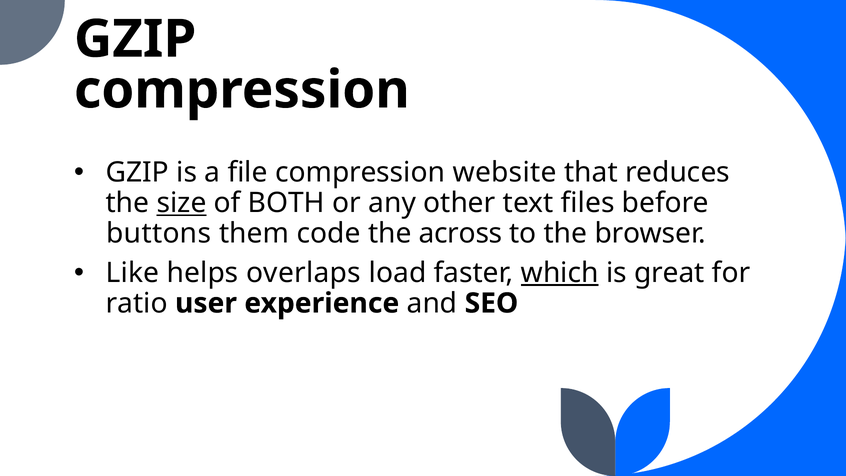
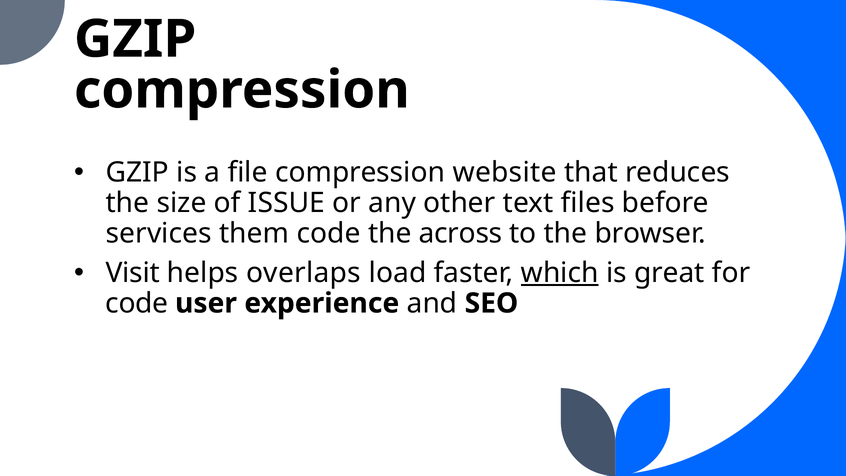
size underline: present -> none
BOTH: BOTH -> ISSUE
buttons: buttons -> services
Like: Like -> Visit
ratio at (137, 303): ratio -> code
